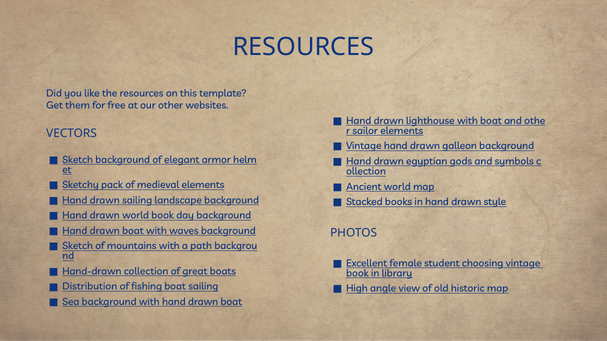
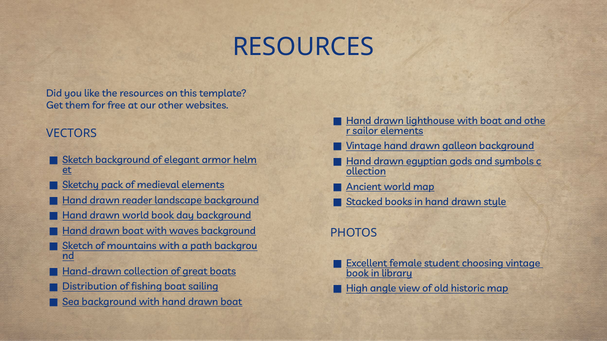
drawn sailing: sailing -> reader
